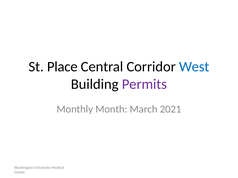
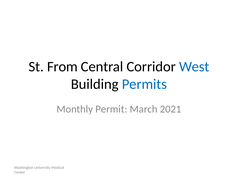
Place: Place -> From
Permits colour: purple -> blue
Month: Month -> Permit
